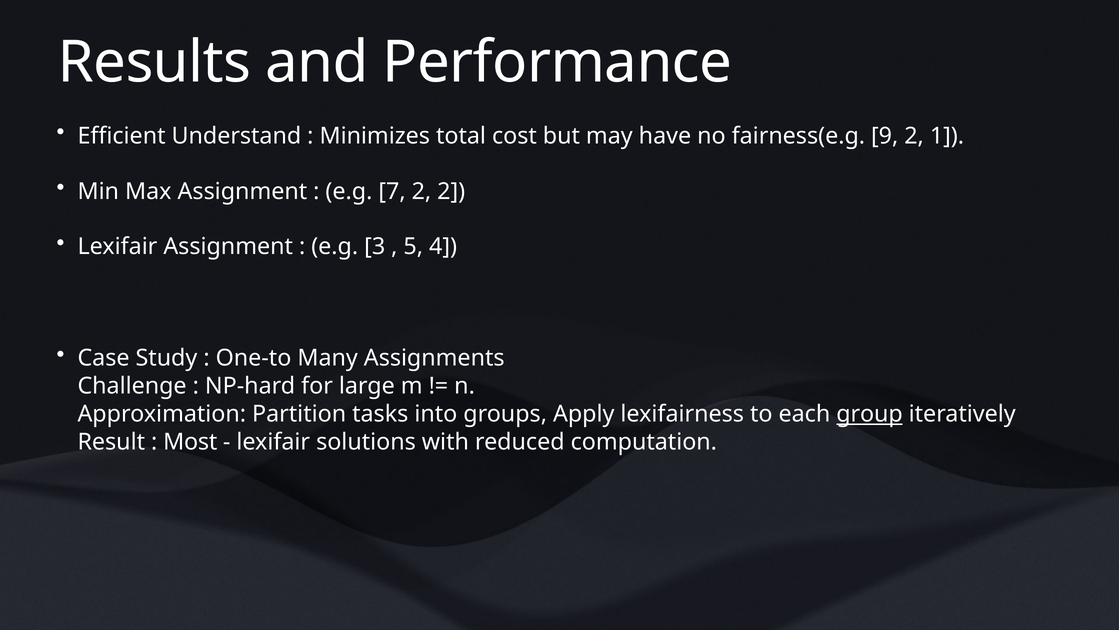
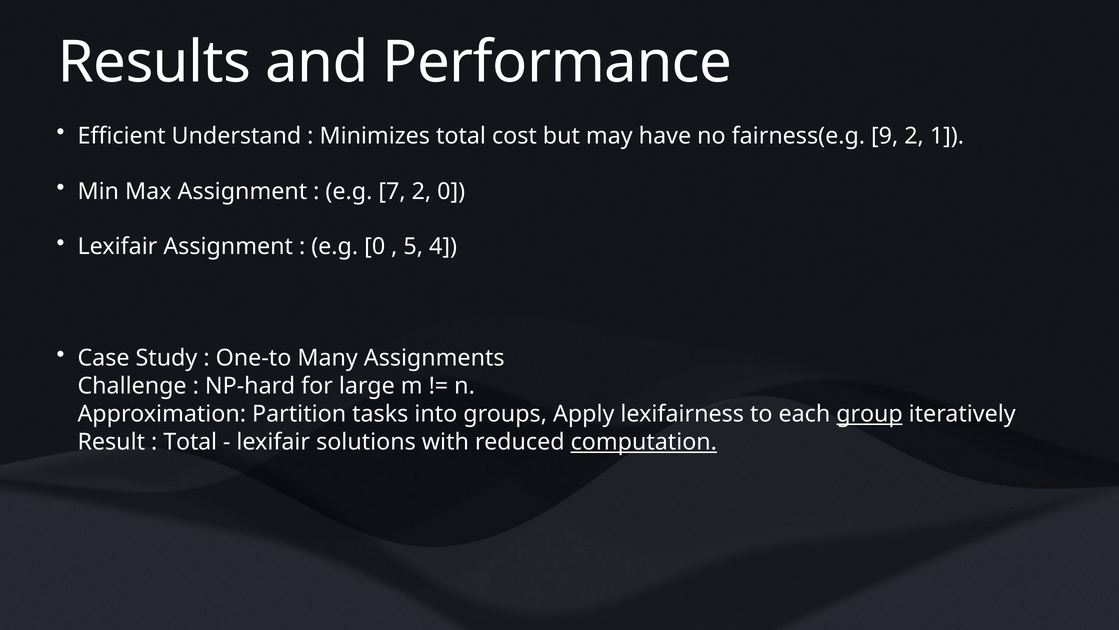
2 2: 2 -> 0
e.g 3: 3 -> 0
Most at (190, 442): Most -> Total
computation underline: none -> present
